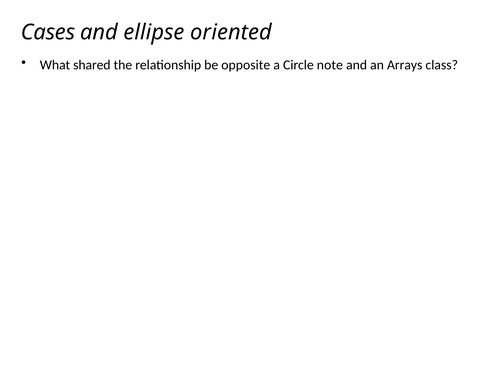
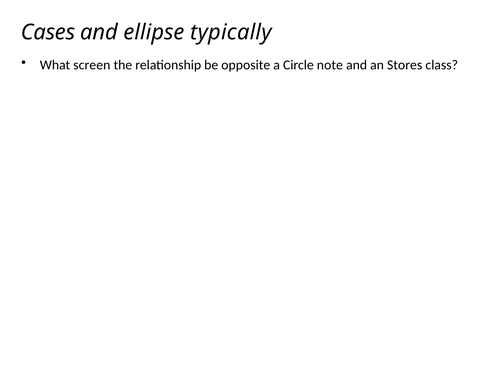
oriented: oriented -> typically
shared: shared -> screen
Arrays: Arrays -> Stores
